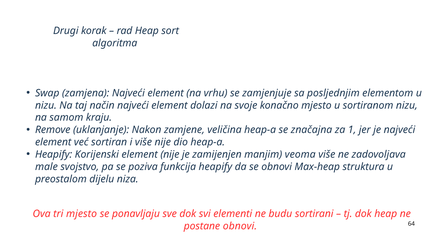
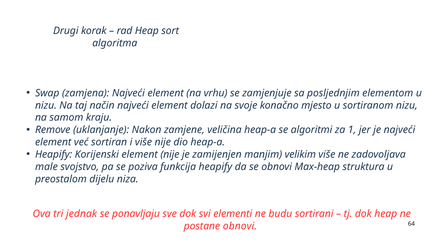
značajna: značajna -> algoritmi
veoma: veoma -> velikim
tri mjesto: mjesto -> jednak
